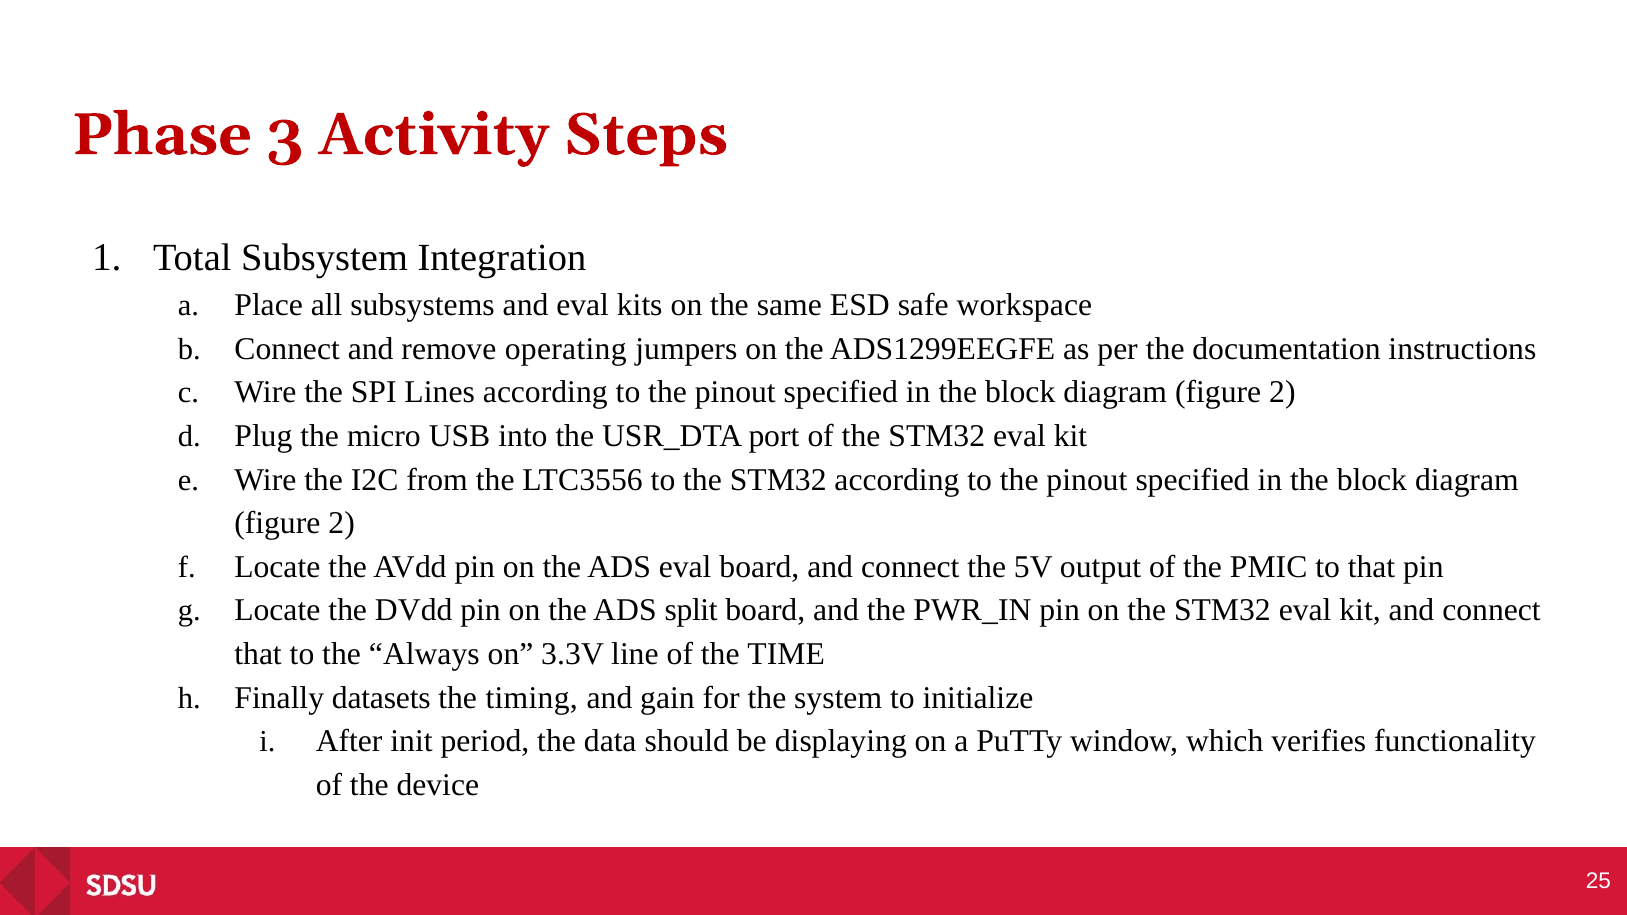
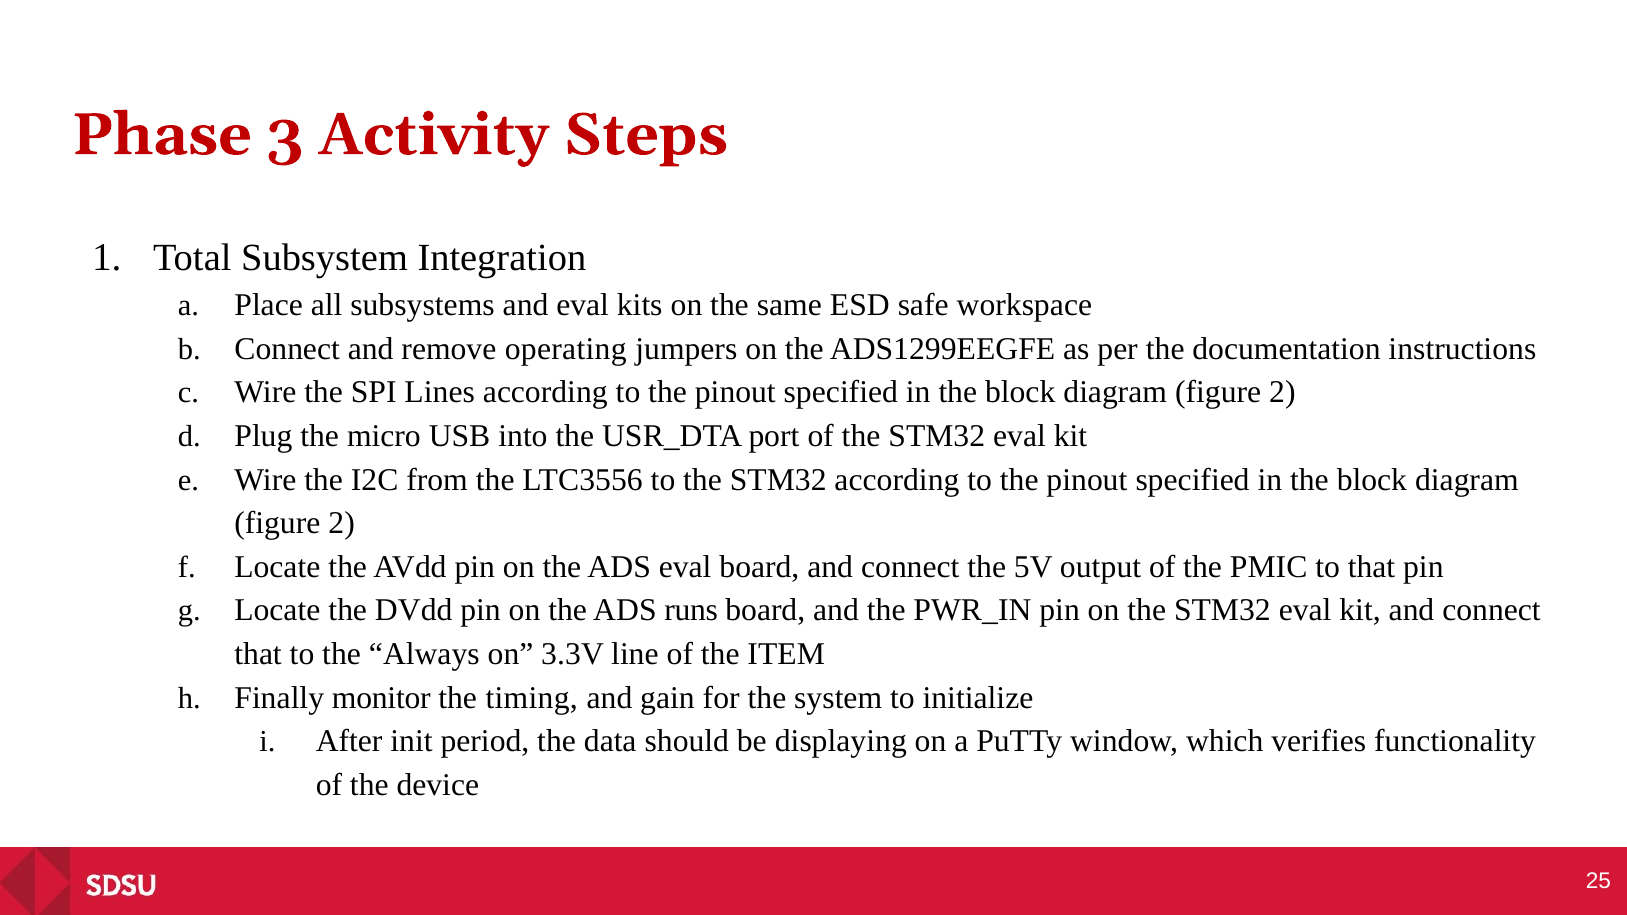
split: split -> runs
TIME: TIME -> ITEM
datasets: datasets -> monitor
